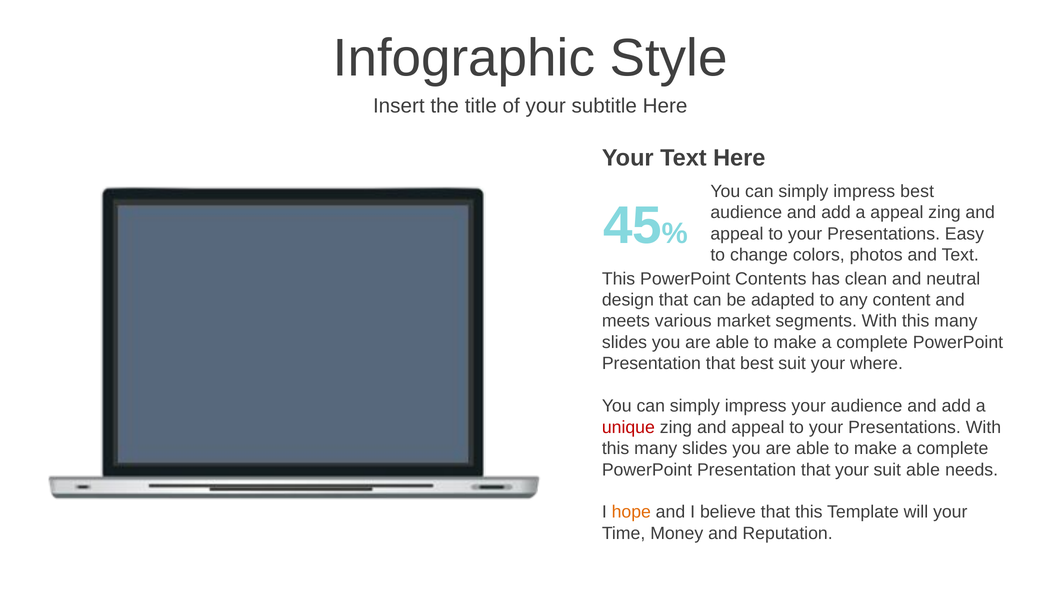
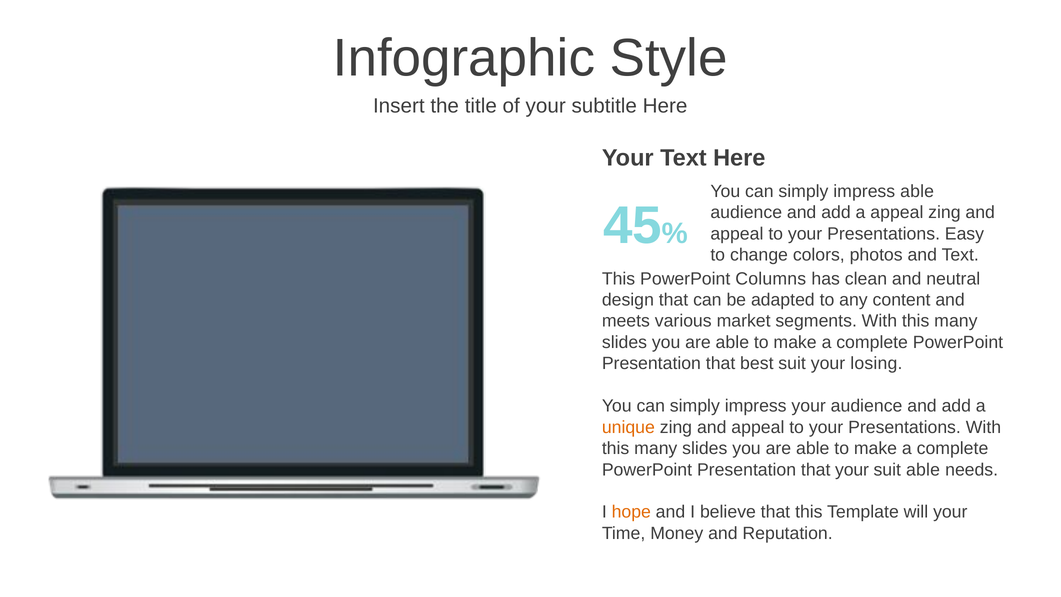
impress best: best -> able
Contents: Contents -> Columns
where: where -> losing
unique colour: red -> orange
